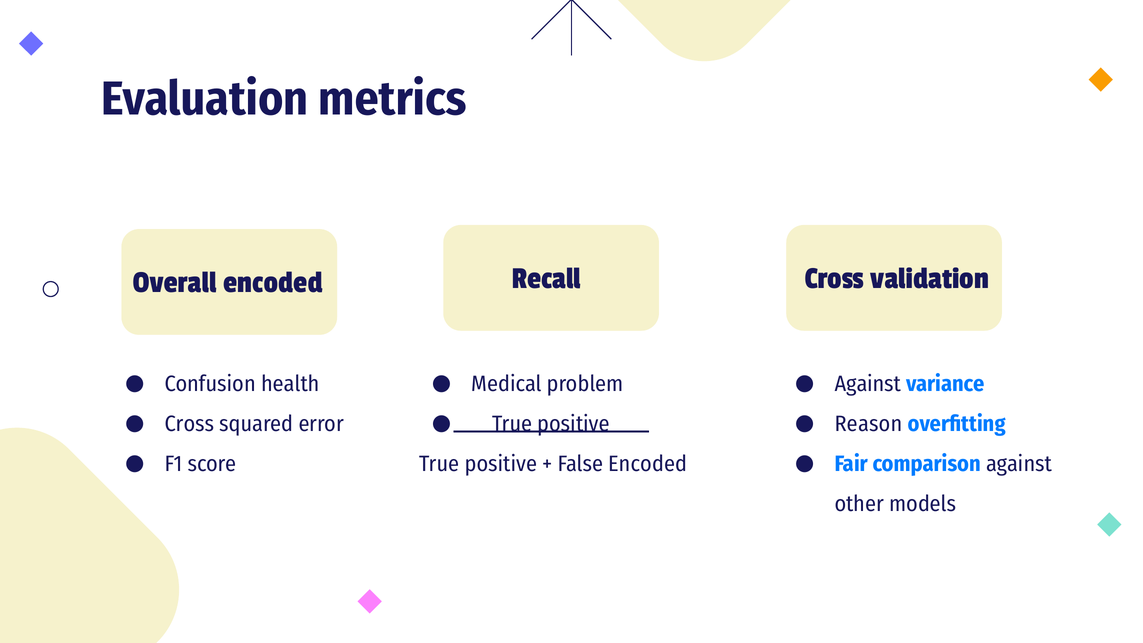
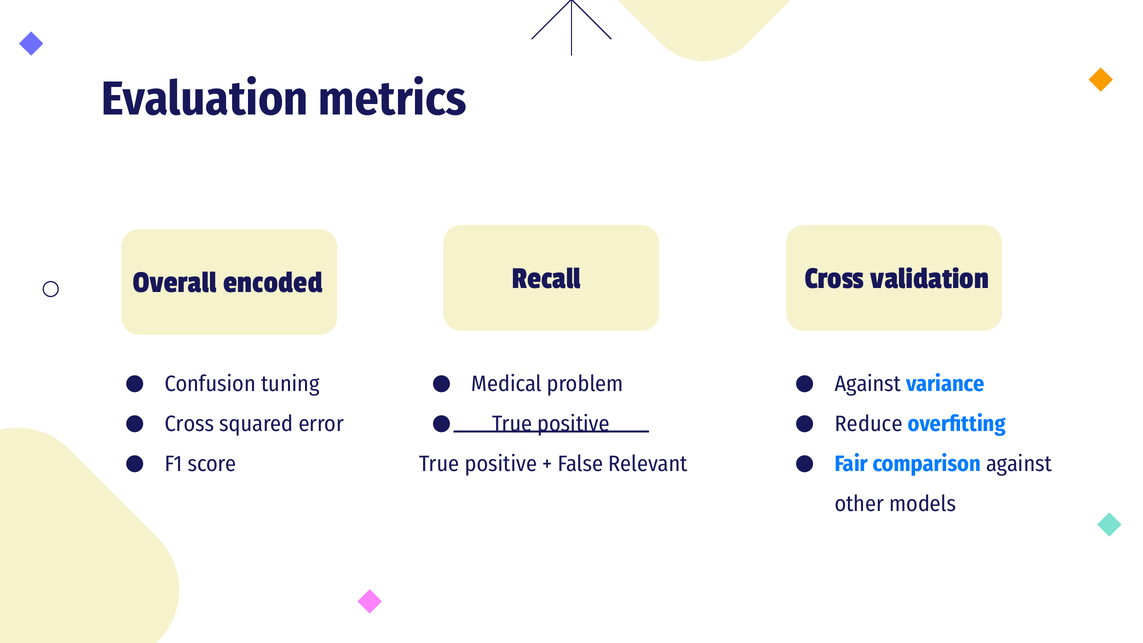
health: health -> tuning
Reason: Reason -> Reduce
False Encoded: Encoded -> Relevant
